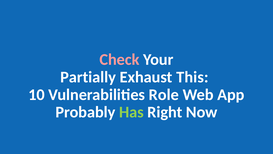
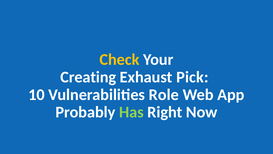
Check colour: pink -> yellow
Partially: Partially -> Creating
This: This -> Pick
